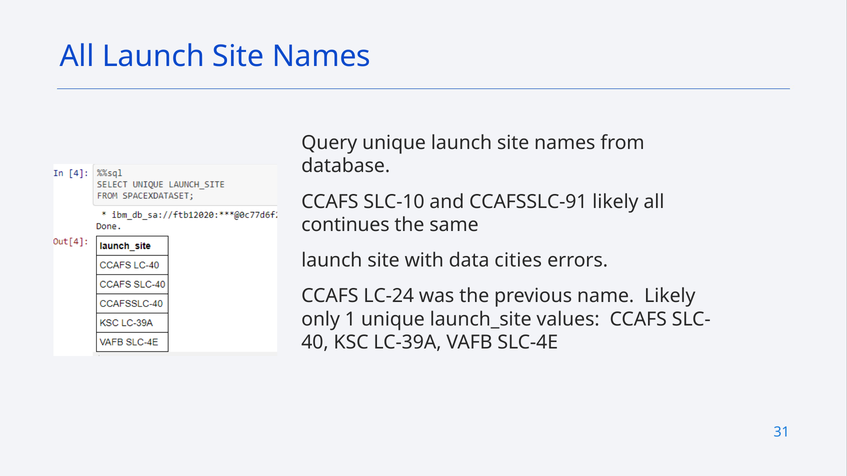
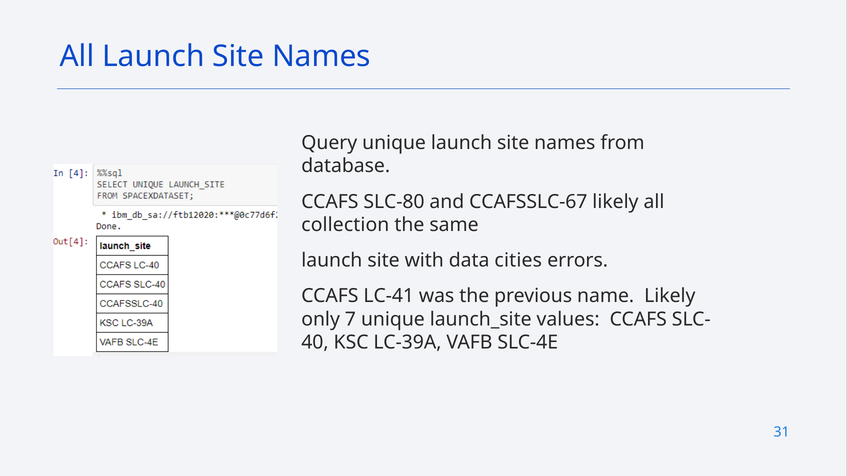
SLC-10: SLC-10 -> SLC-80
CCAFSSLC-91: CCAFSSLC-91 -> CCAFSSLC-67
continues: continues -> collection
LC-24: LC-24 -> LC-41
1: 1 -> 7
